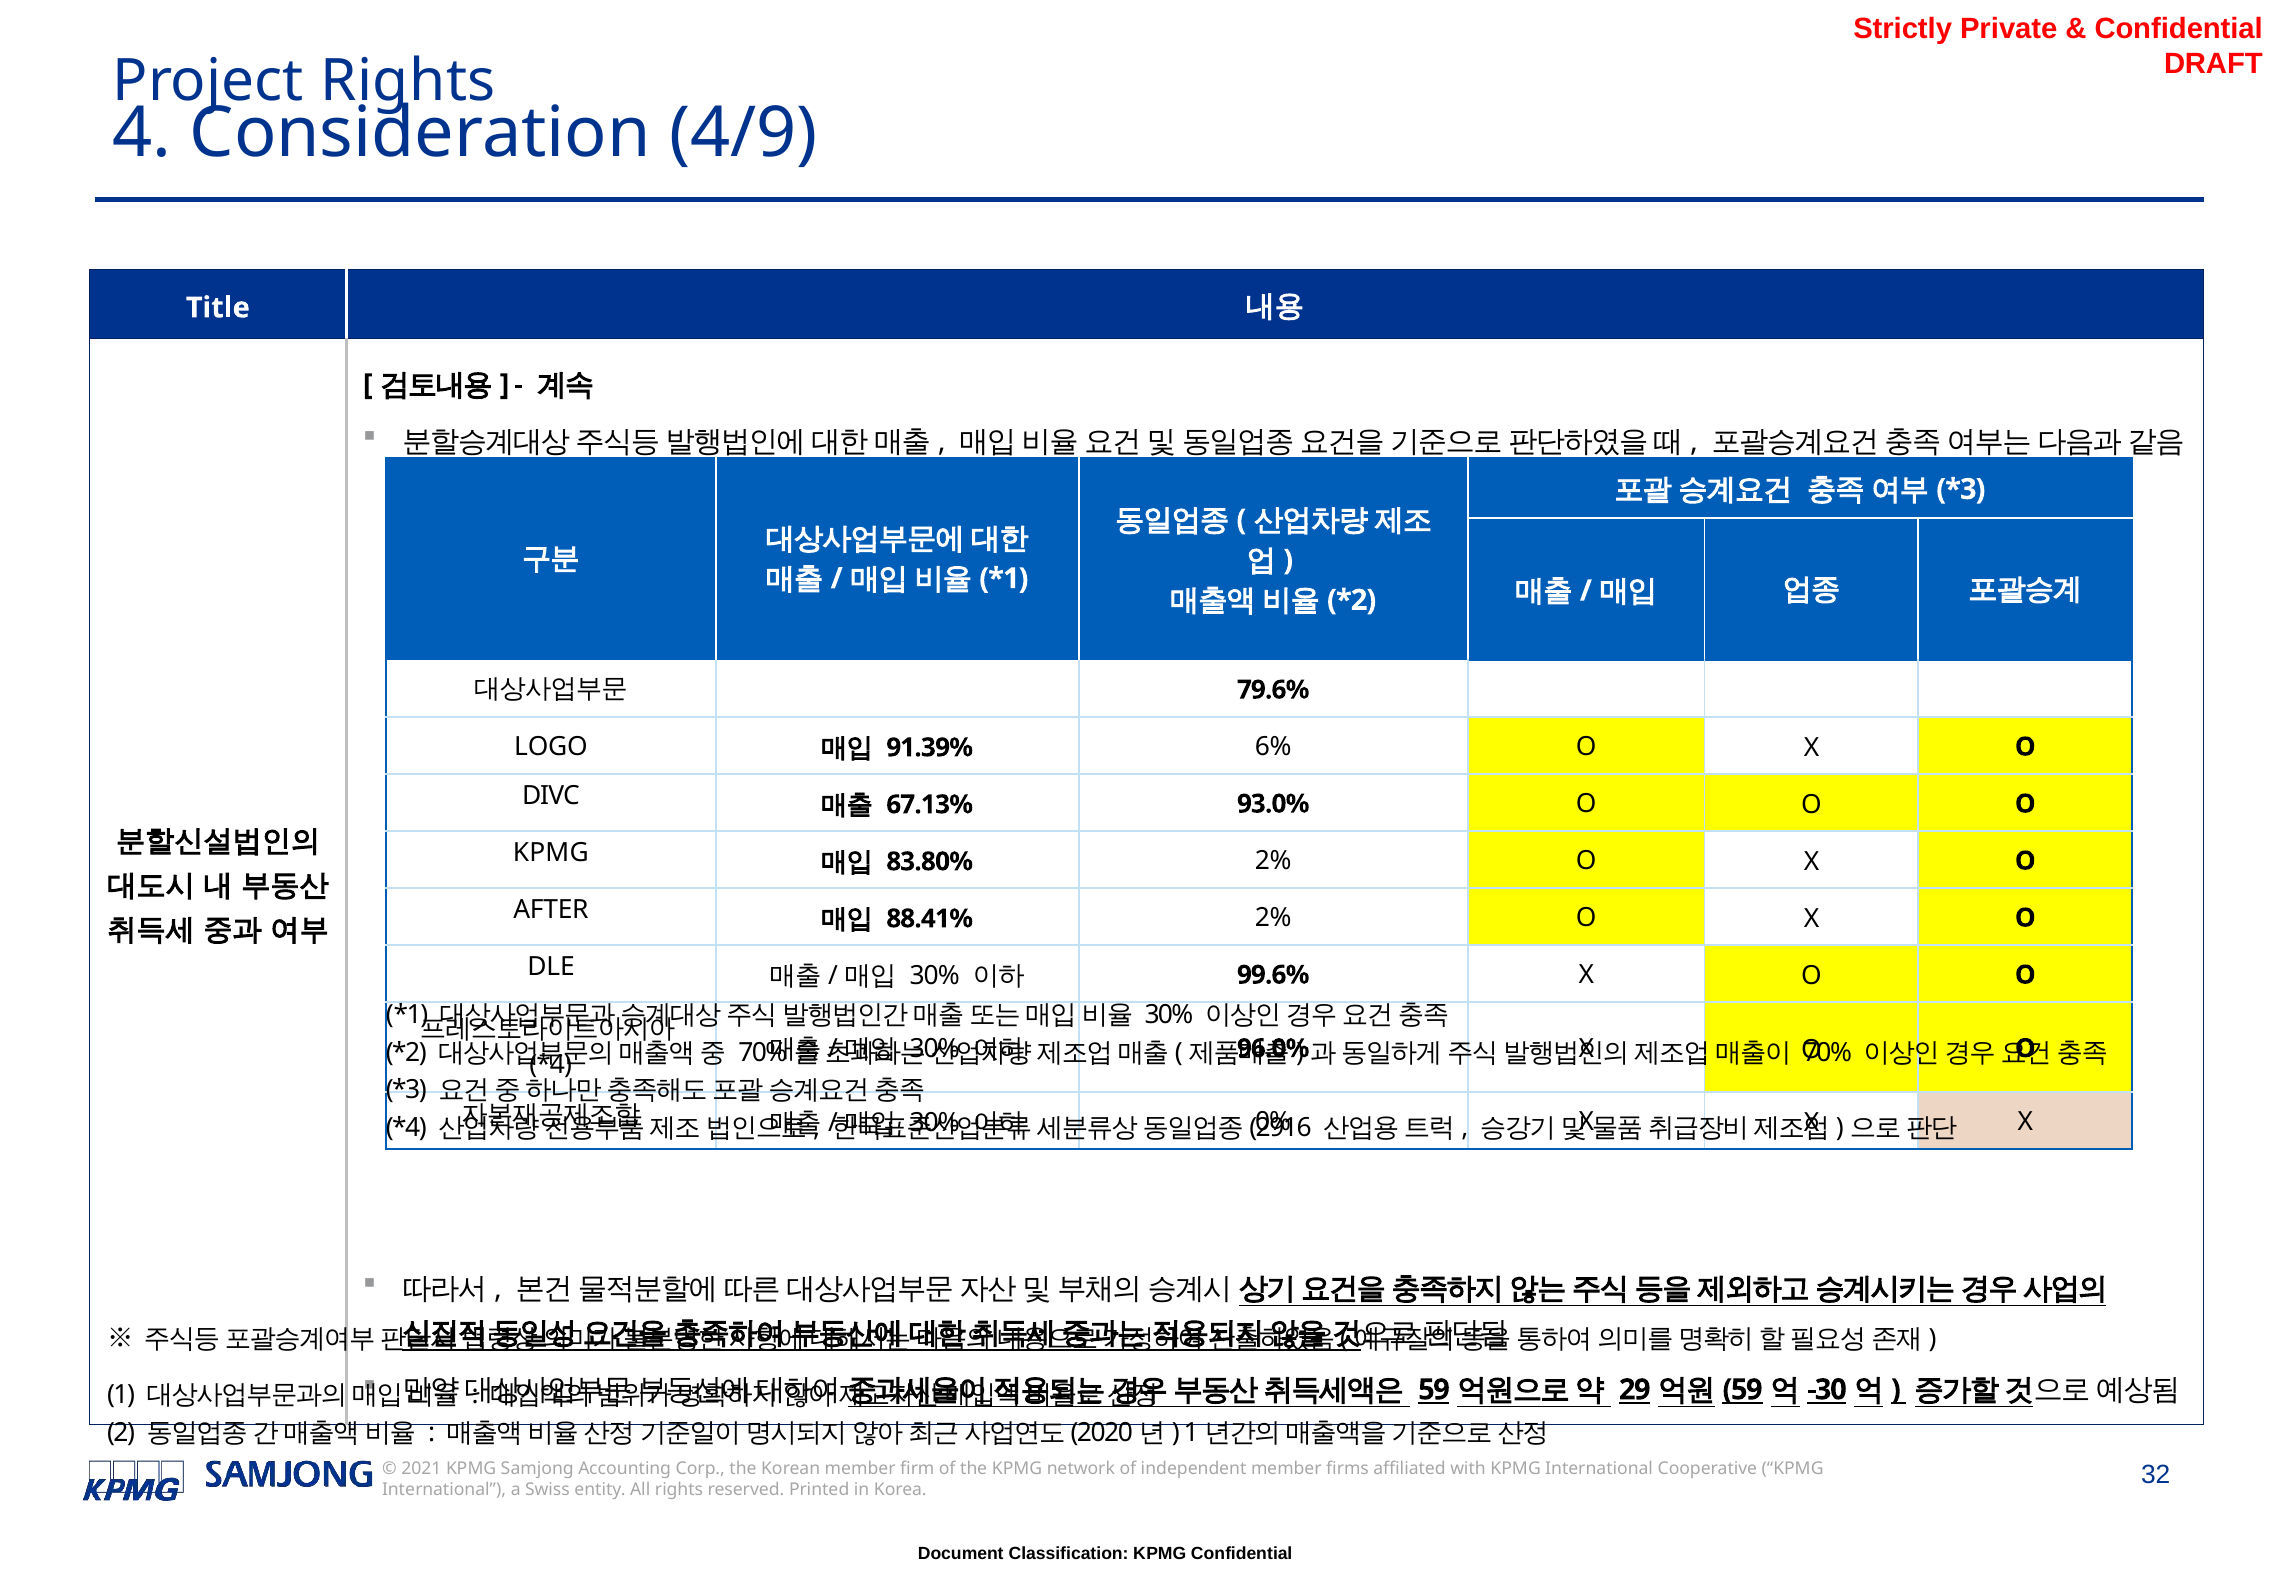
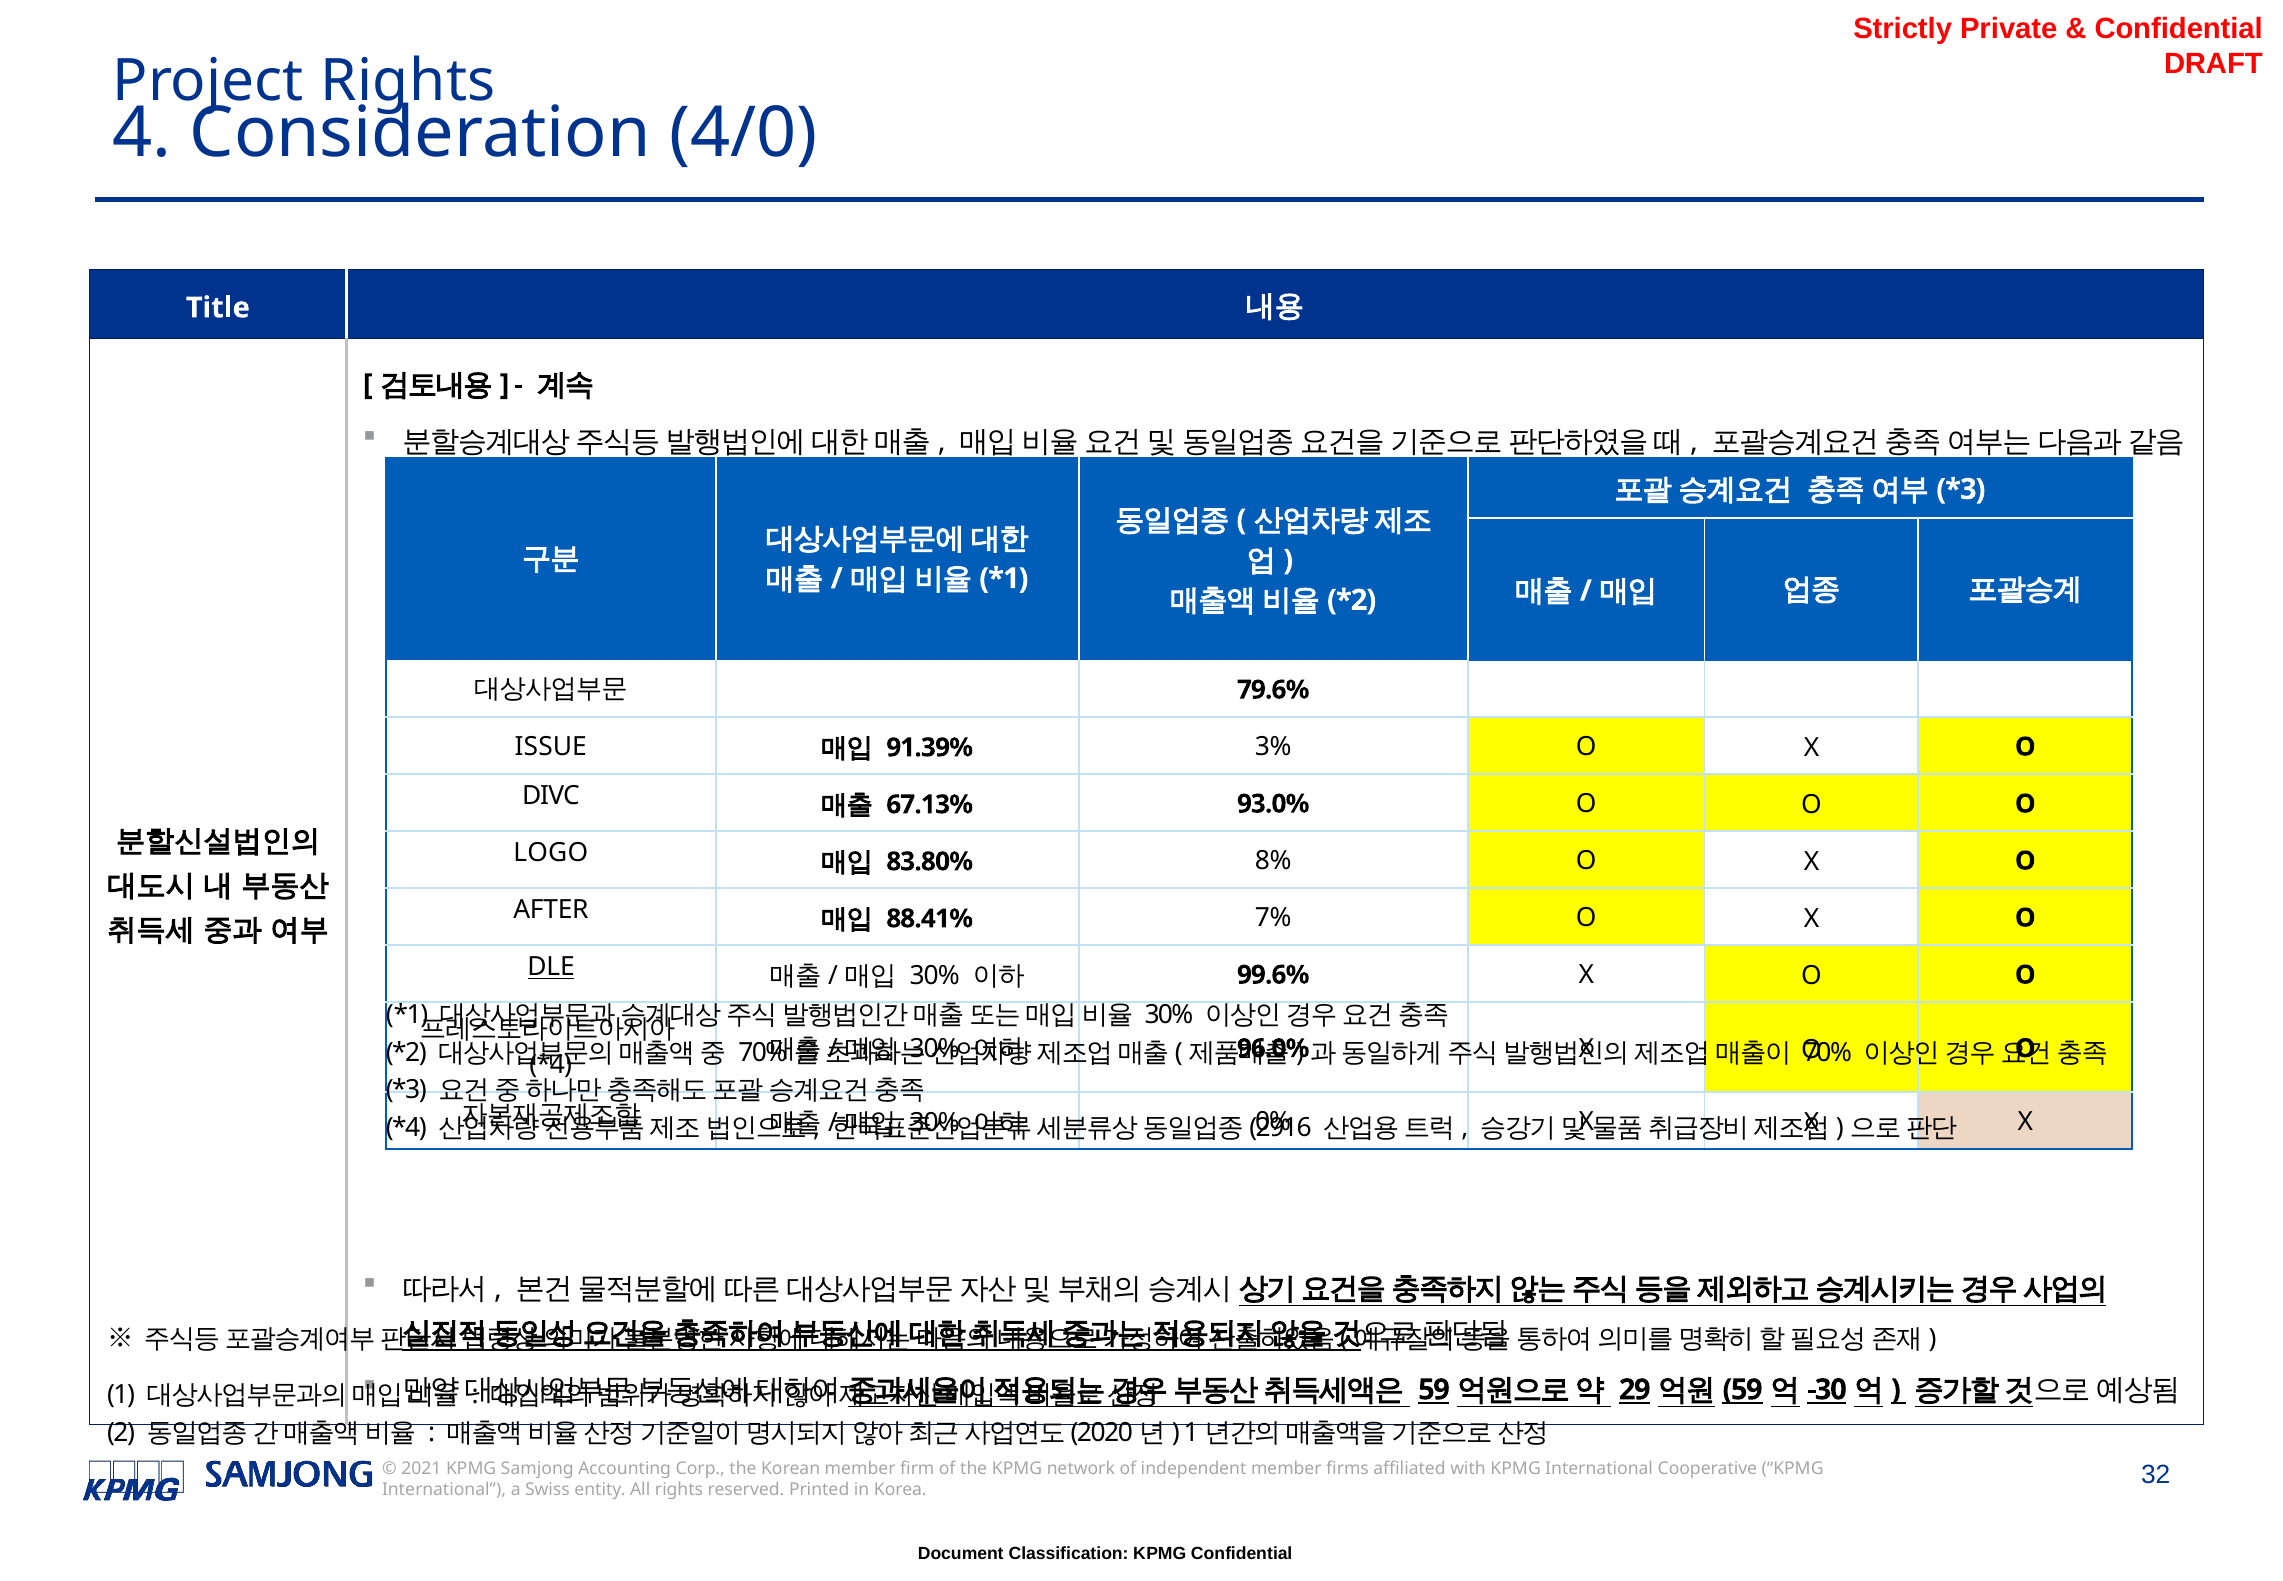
4/9: 4/9 -> 4/0
LOGO: LOGO -> ISSUE
6%: 6% -> 3%
KPMG at (551, 853): KPMG -> LOGO
83.80% 2%: 2% -> 8%
88.41% 2%: 2% -> 7%
DLE underline: none -> present
